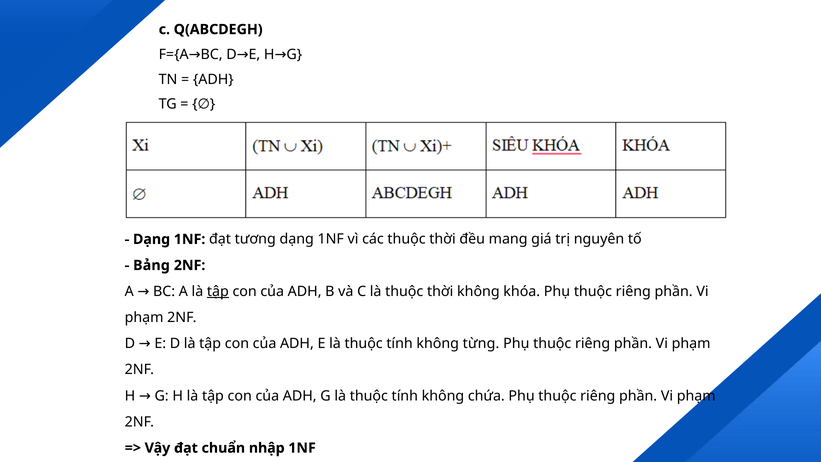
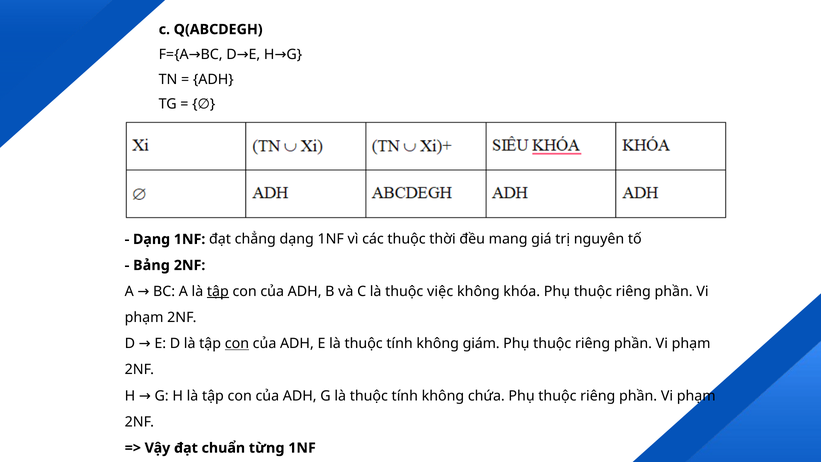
tương: tương -> chẳng
là thuộc thời: thời -> việc
con at (237, 343) underline: none -> present
từng: từng -> giám
nhập: nhập -> từng
